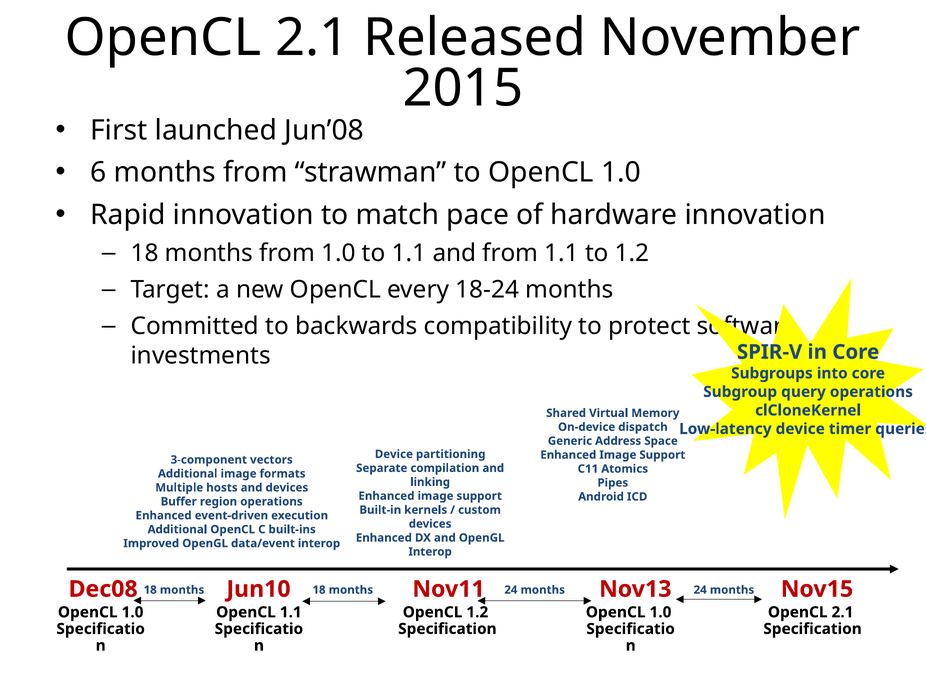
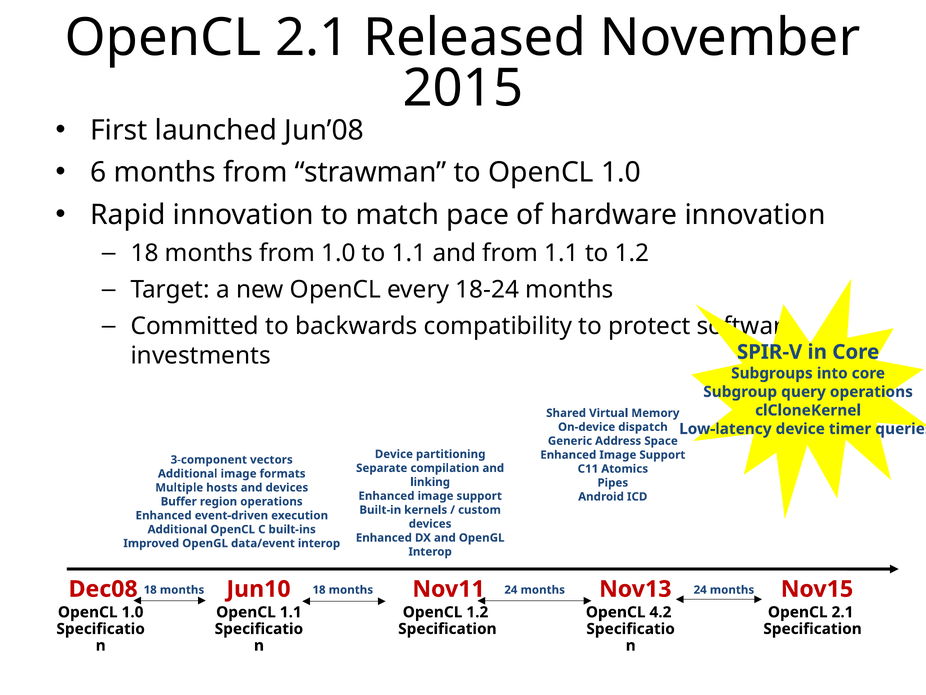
1.0 at (660, 612): 1.0 -> 4.2
